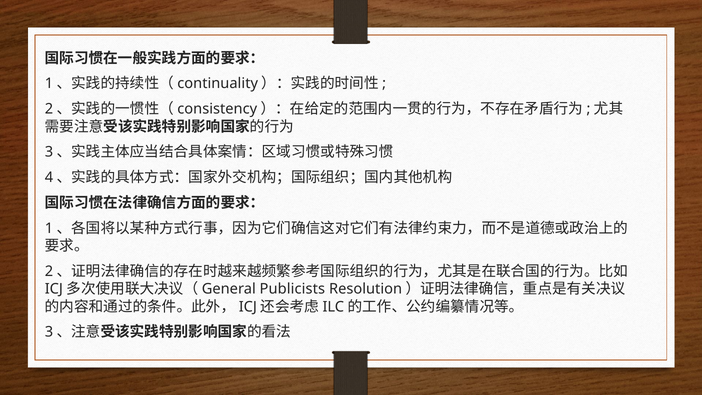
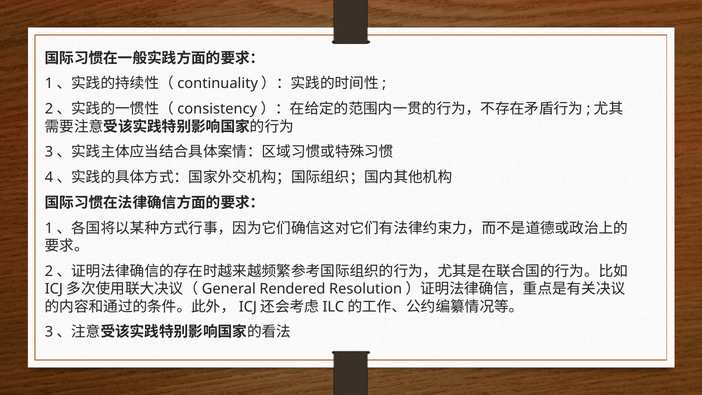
Publicists: Publicists -> Rendered
